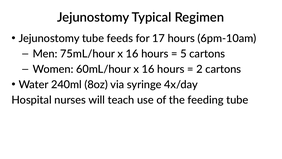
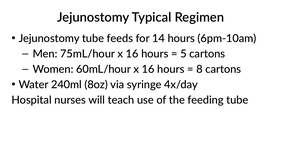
17: 17 -> 14
2: 2 -> 8
